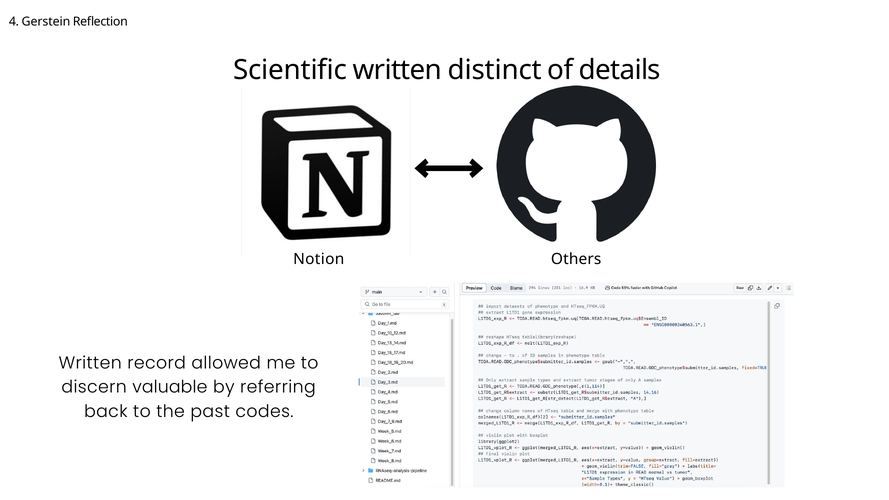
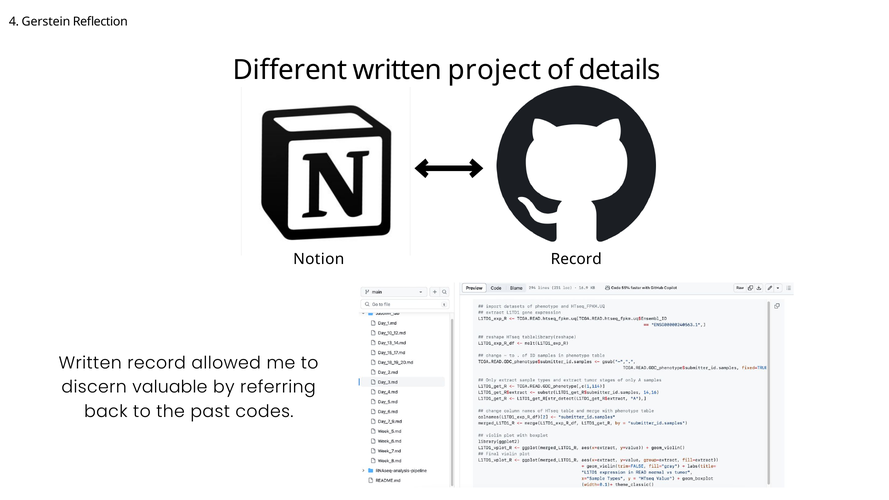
Scientific: Scientific -> Different
distinct: distinct -> project
Notion Others: Others -> Record
